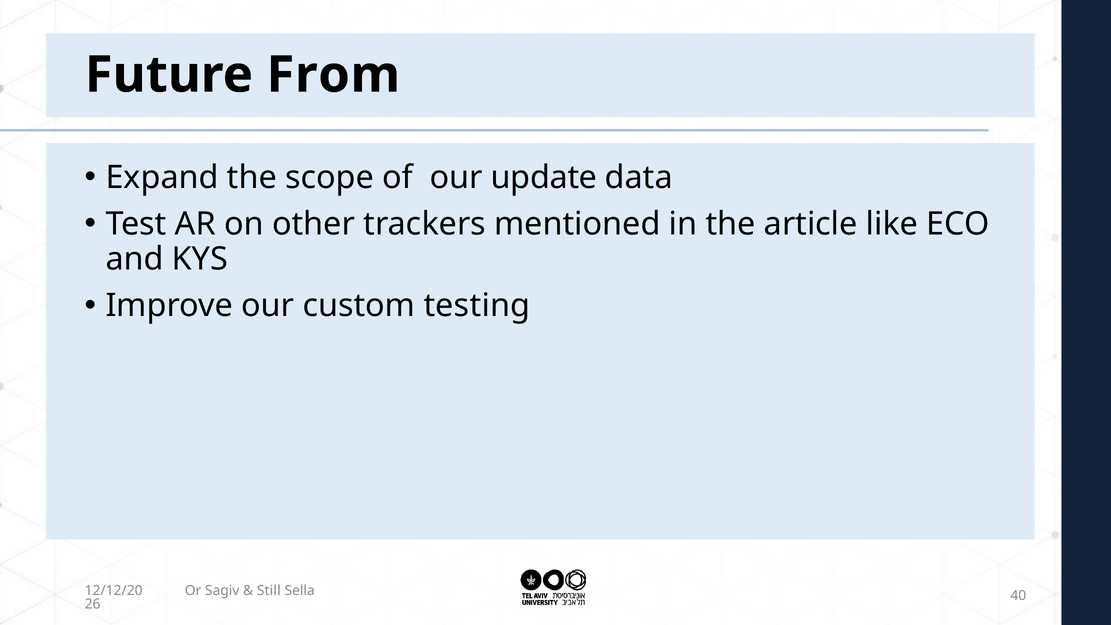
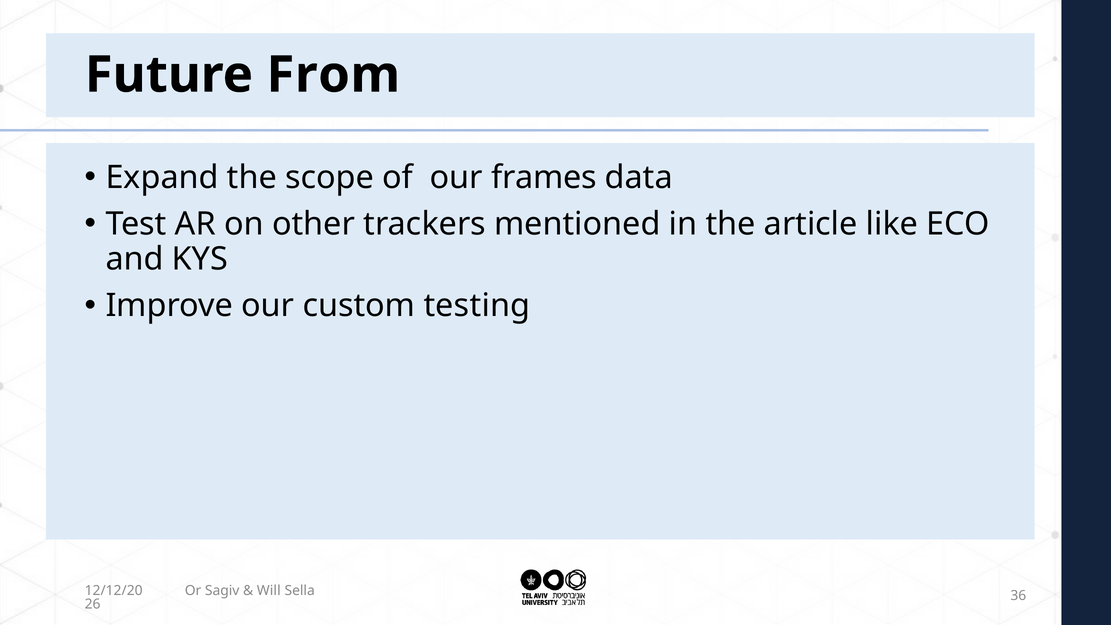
update: update -> frames
Still: Still -> Will
40: 40 -> 36
